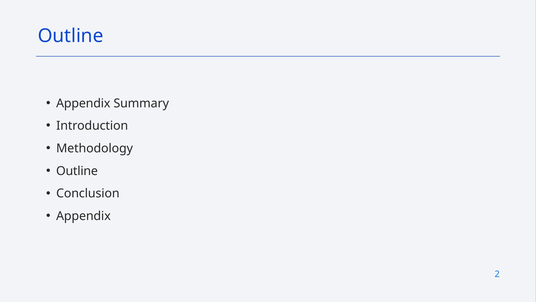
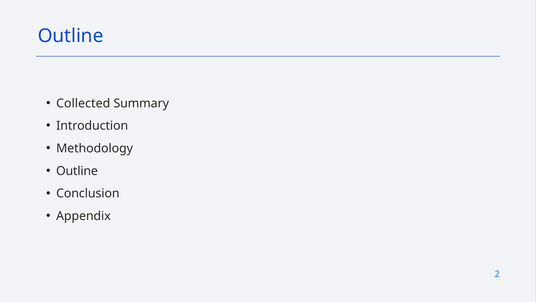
Appendix at (83, 103): Appendix -> Collected
